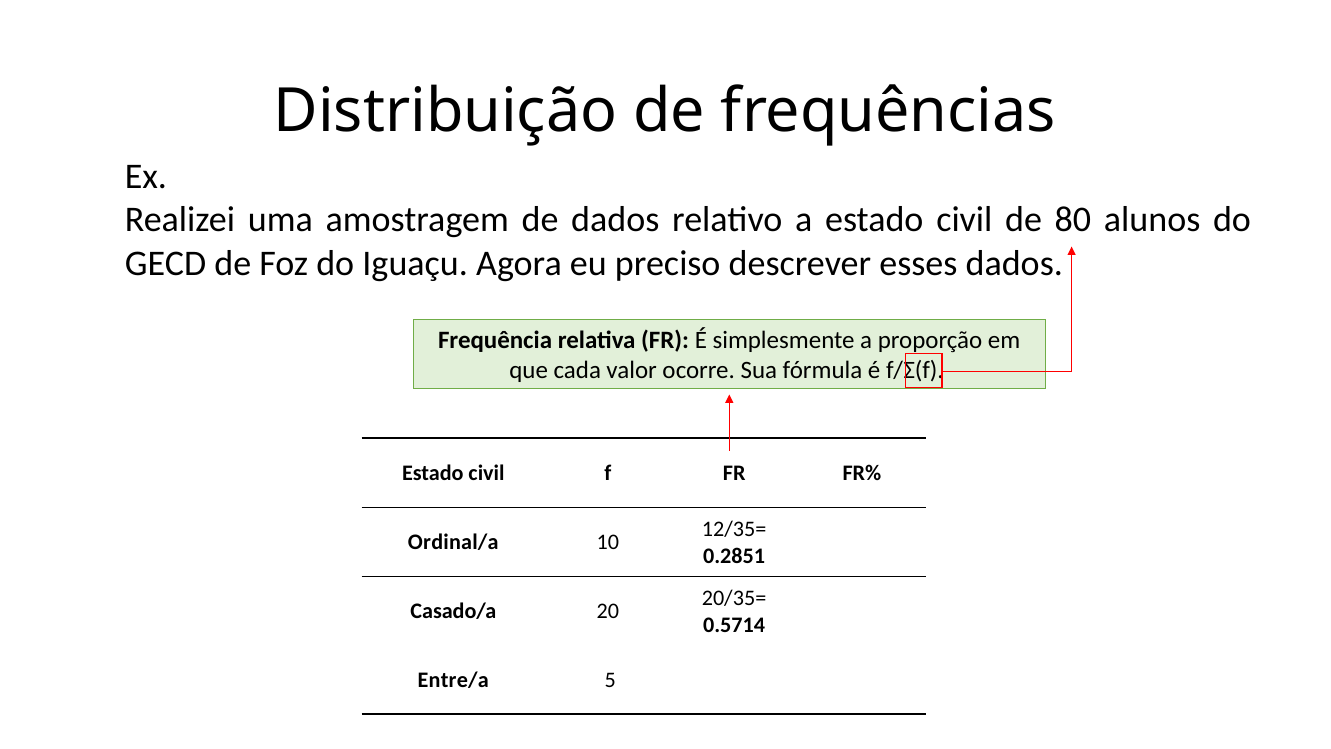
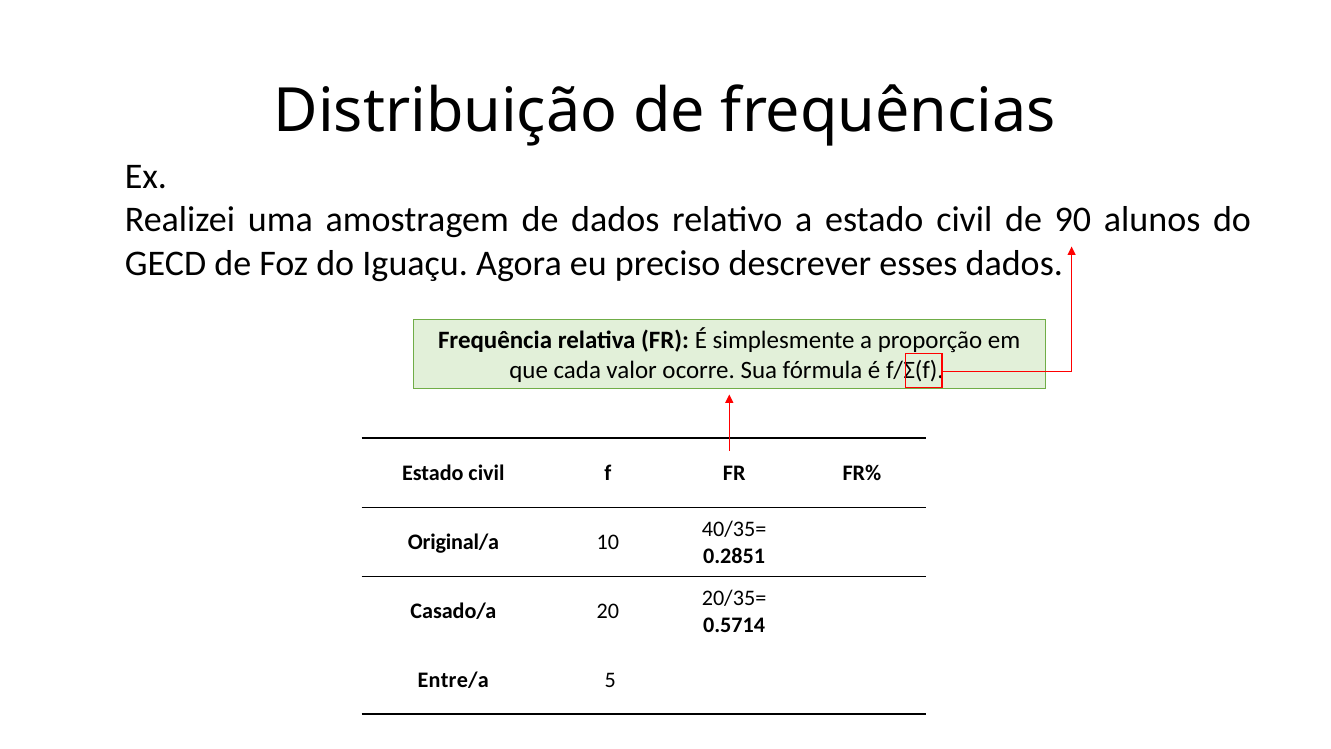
80: 80 -> 90
12/35=: 12/35= -> 40/35=
Ordinal/a: Ordinal/a -> Original/a
